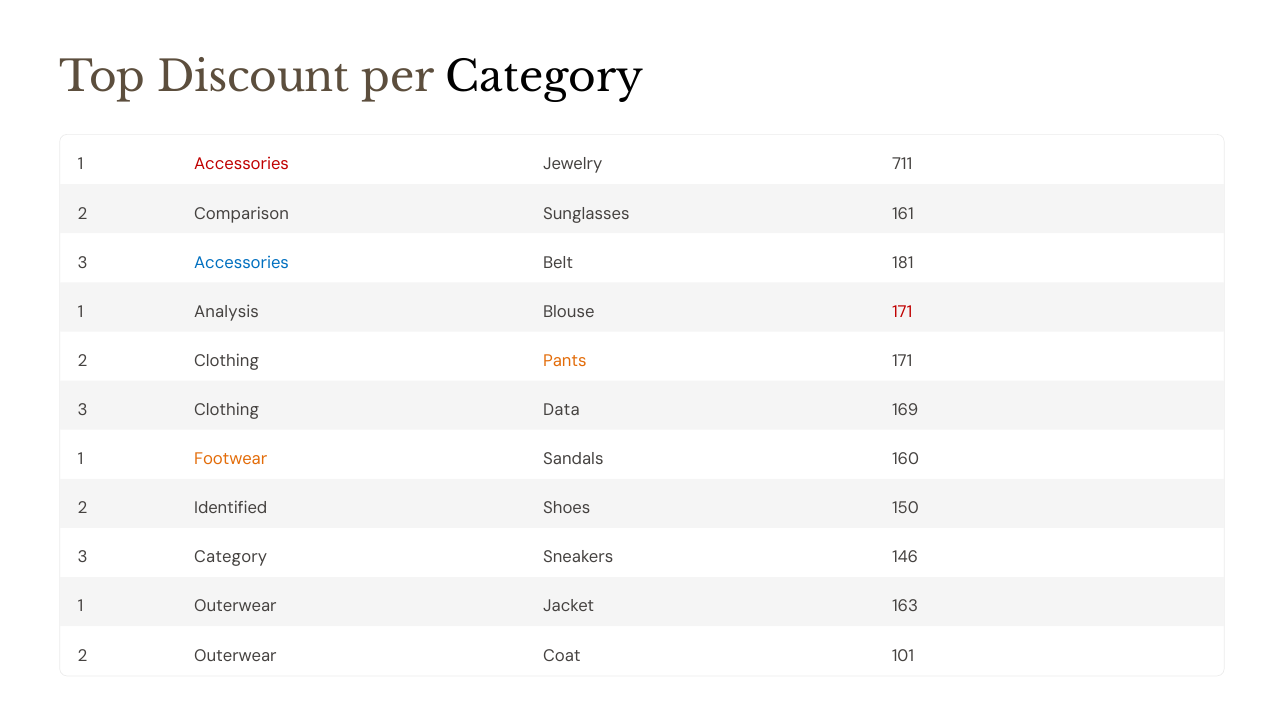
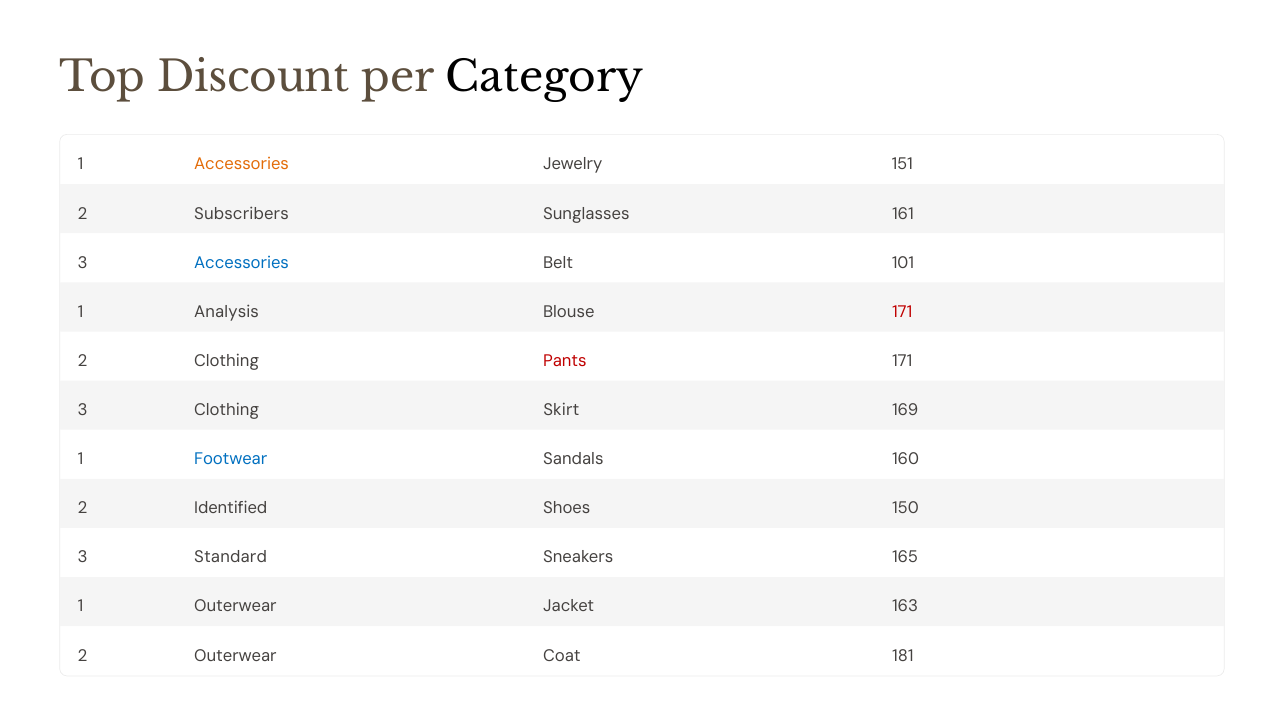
Accessories at (242, 164) colour: red -> orange
711: 711 -> 151
Comparison: Comparison -> Subscribers
181: 181 -> 101
Pants colour: orange -> red
Data: Data -> Skirt
Footwear colour: orange -> blue
3 Category: Category -> Standard
146: 146 -> 165
101: 101 -> 181
